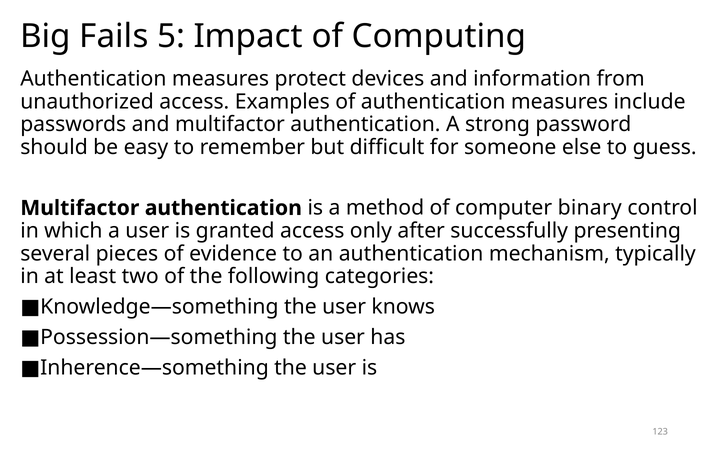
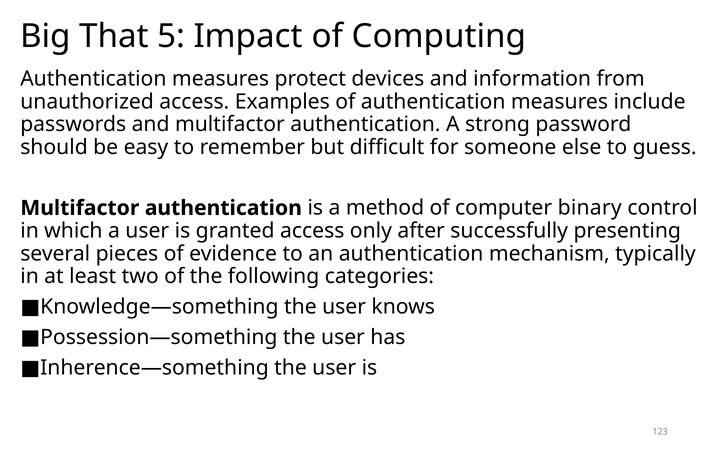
Fails: Fails -> That
